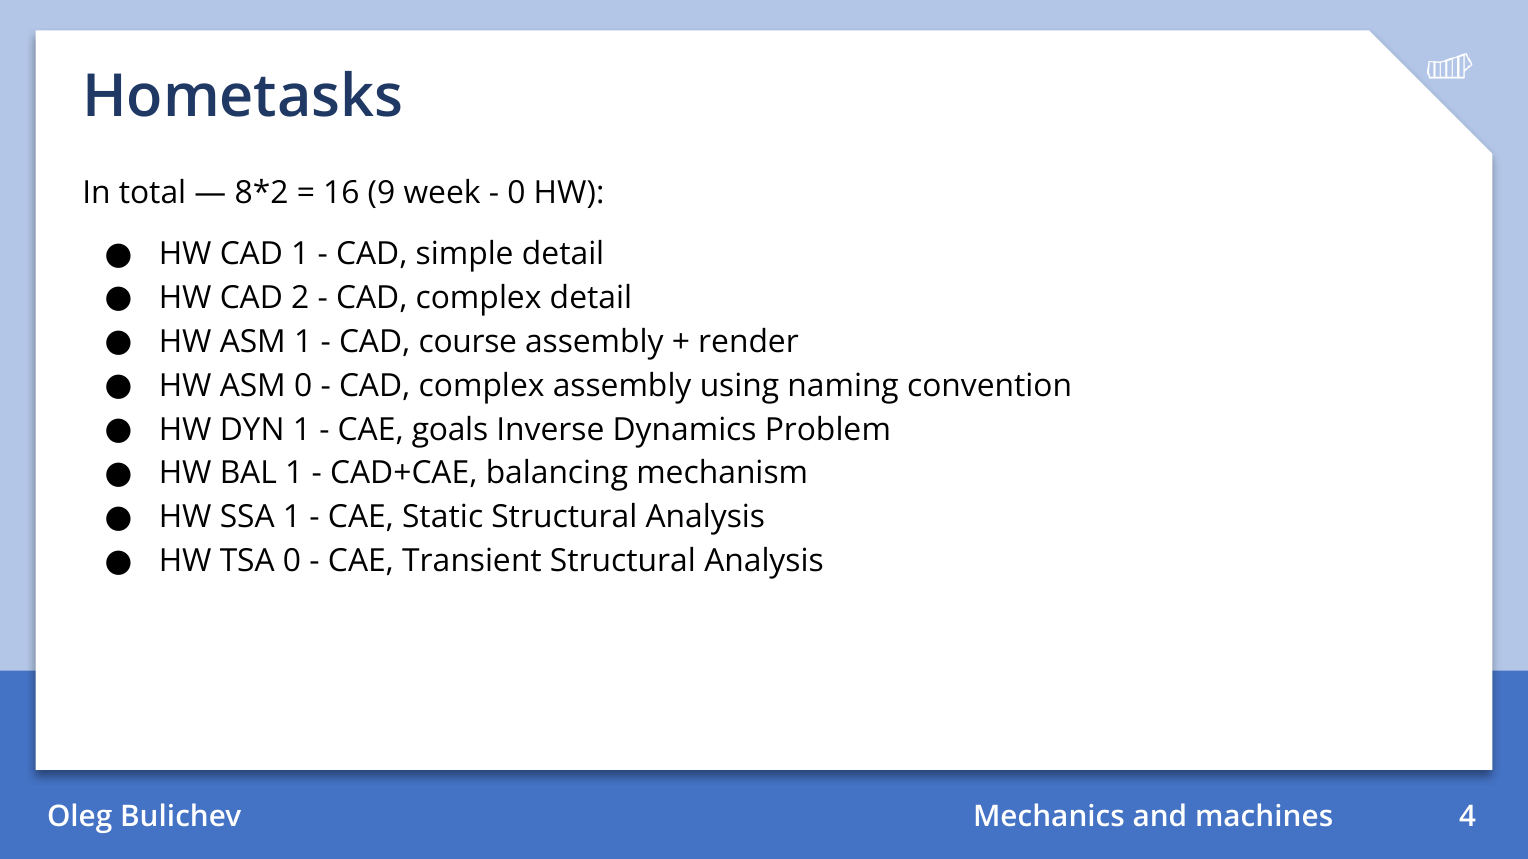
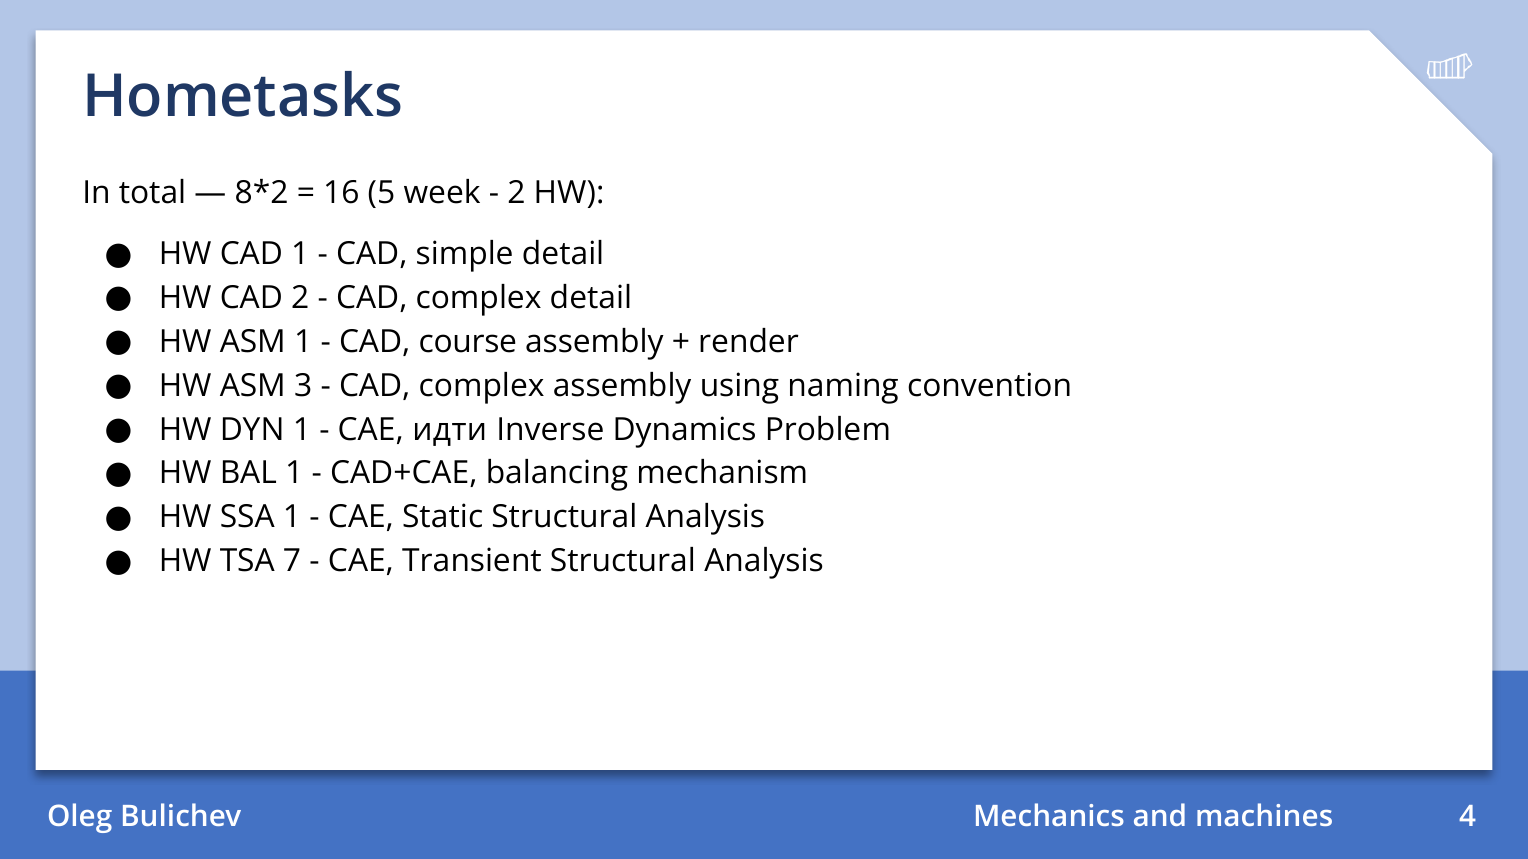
9: 9 -> 5
0 at (516, 193): 0 -> 2
ASM 0: 0 -> 3
goals: goals -> идти
TSA 0: 0 -> 7
